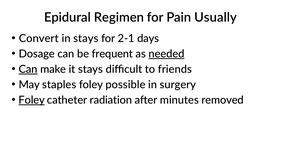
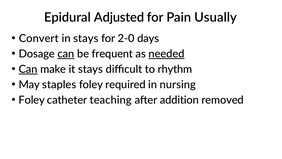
Regimen: Regimen -> Adjusted
2-1: 2-1 -> 2-0
can at (66, 54) underline: none -> present
friends: friends -> rhythm
possible: possible -> required
surgery: surgery -> nursing
Foley at (32, 100) underline: present -> none
radiation: radiation -> teaching
minutes: minutes -> addition
